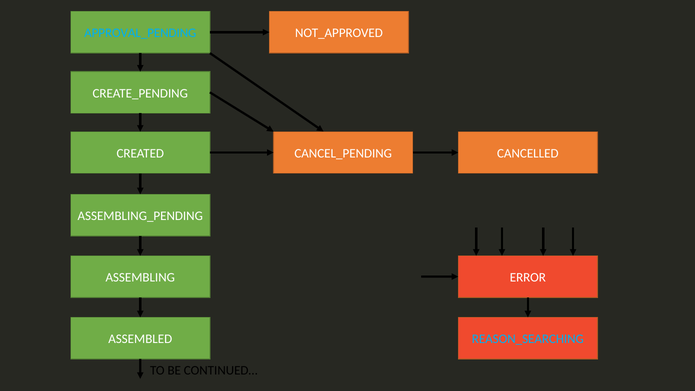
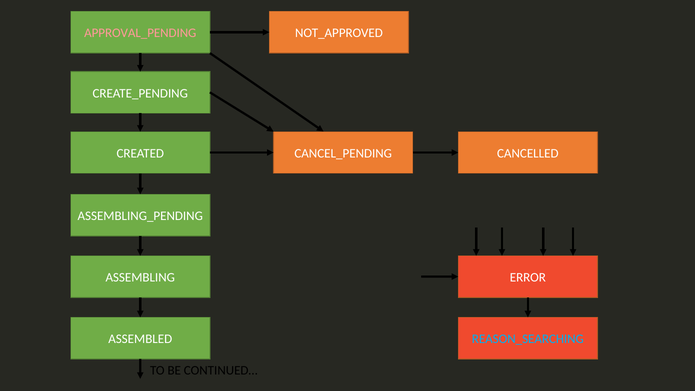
APPROVAL_PENDING colour: light blue -> pink
